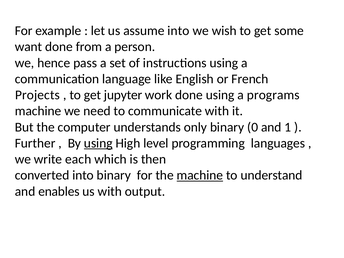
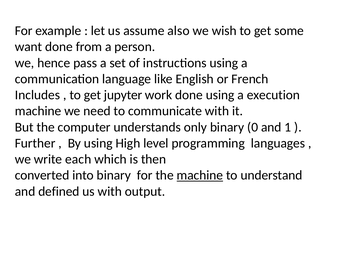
assume into: into -> also
Projects: Projects -> Includes
programs: programs -> execution
using at (98, 143) underline: present -> none
enables: enables -> defined
